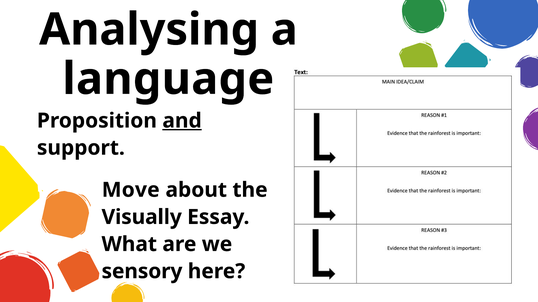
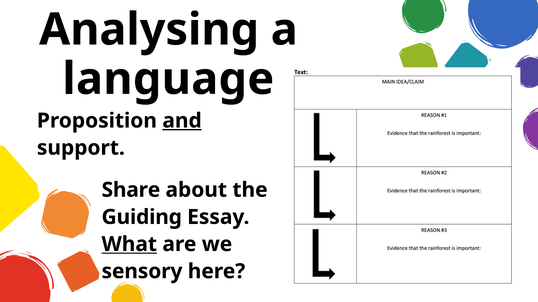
Move: Move -> Share
Visually: Visually -> Guiding
What underline: none -> present
